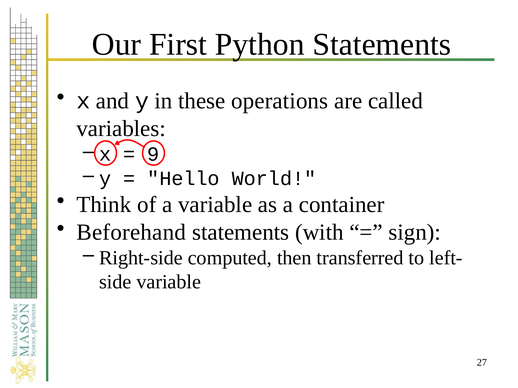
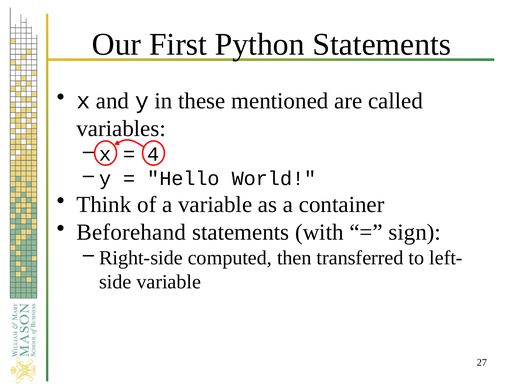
operations: operations -> mentioned
9: 9 -> 4
